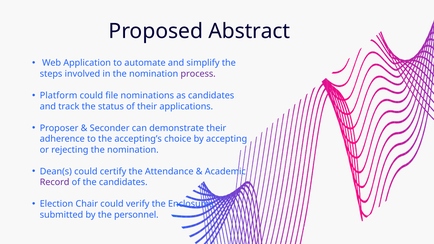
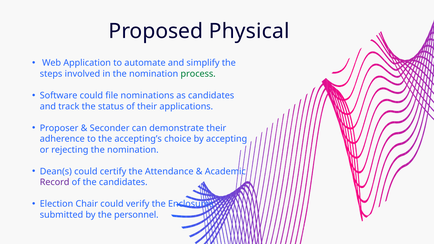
Abstract: Abstract -> Physical
process colour: purple -> green
Platform: Platform -> Software
